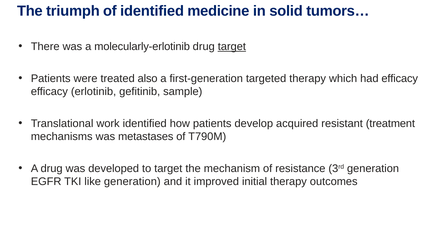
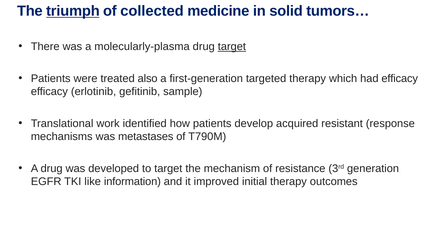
triumph underline: none -> present
of identified: identified -> collected
molecularly-erlotinib: molecularly-erlotinib -> molecularly-plasma
treatment: treatment -> response
like generation: generation -> information
